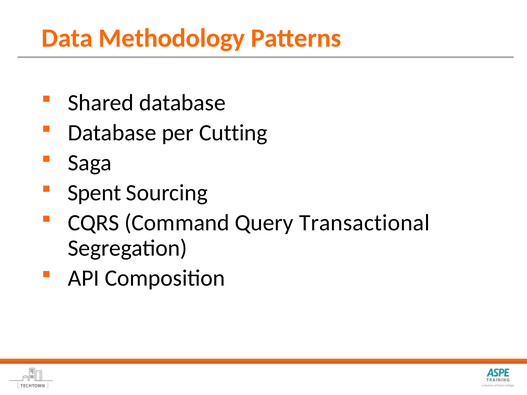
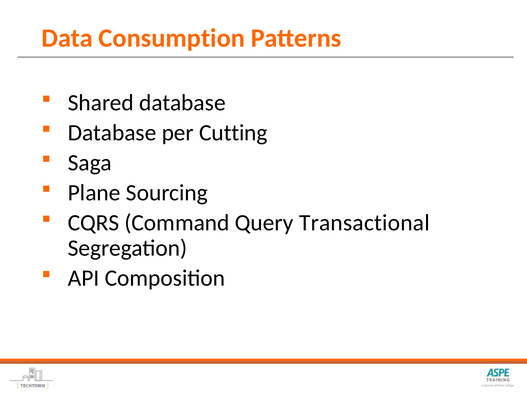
Methodology: Methodology -> Consumption
Spent: Spent -> Plane
